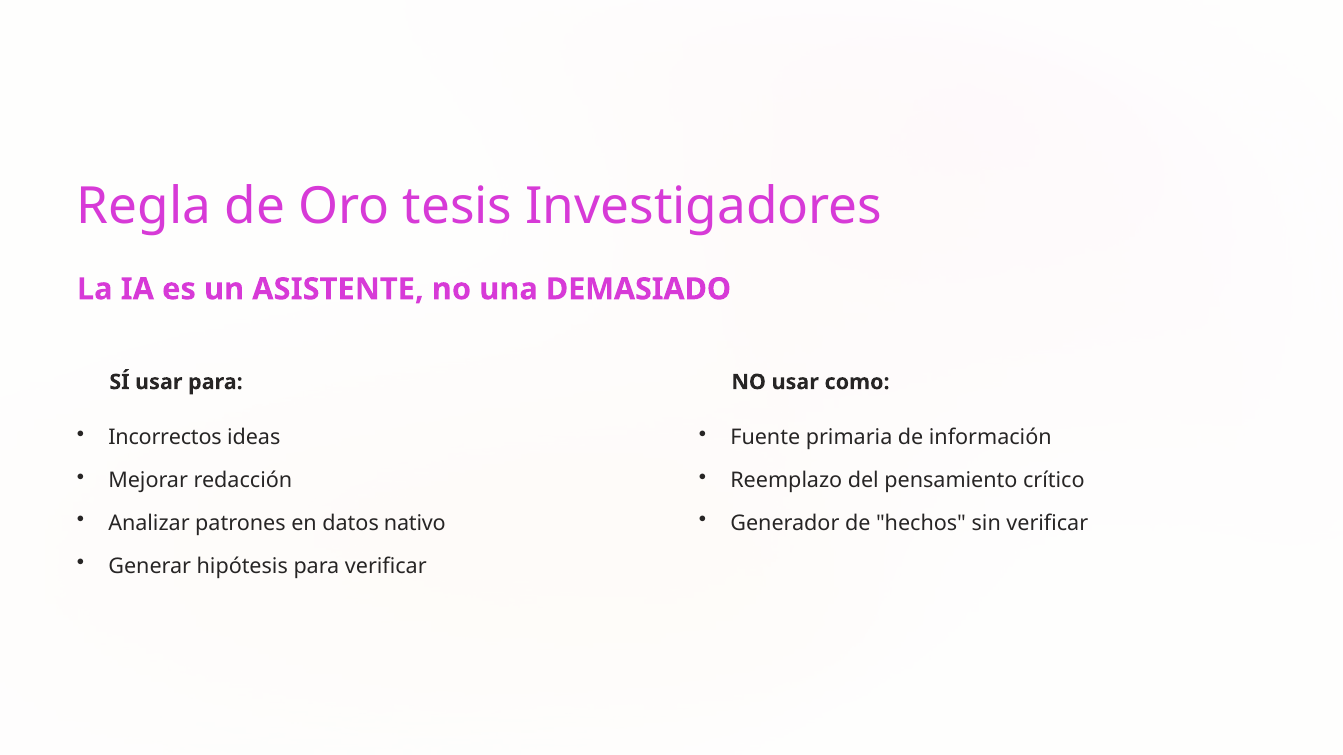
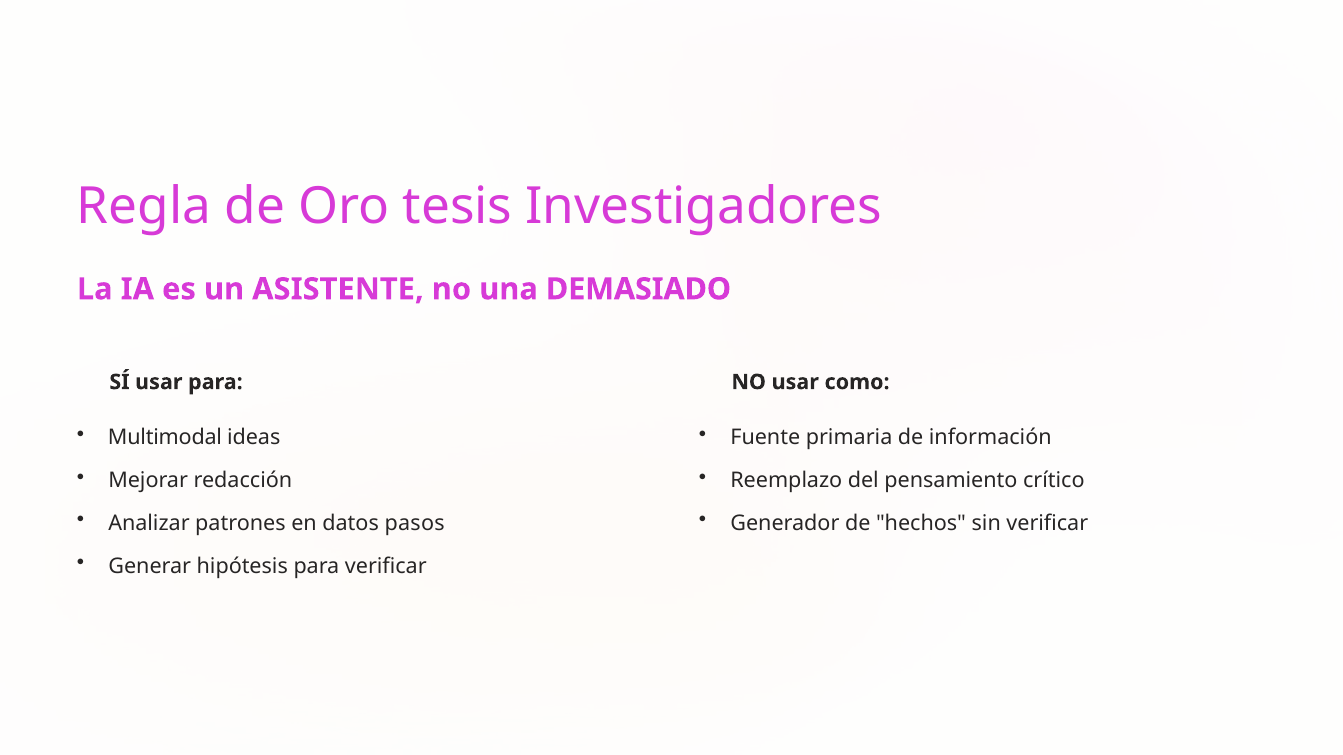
Incorrectos: Incorrectos -> Multimodal
nativo: nativo -> pasos
